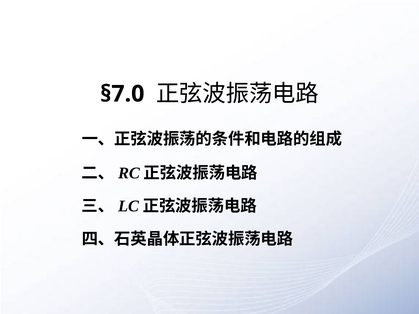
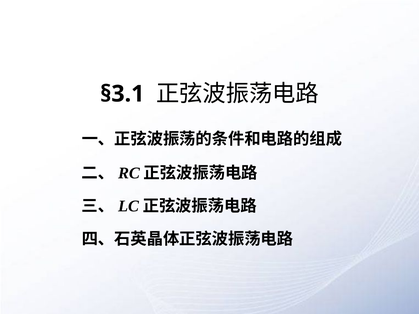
§7.0: §7.0 -> §3.1
